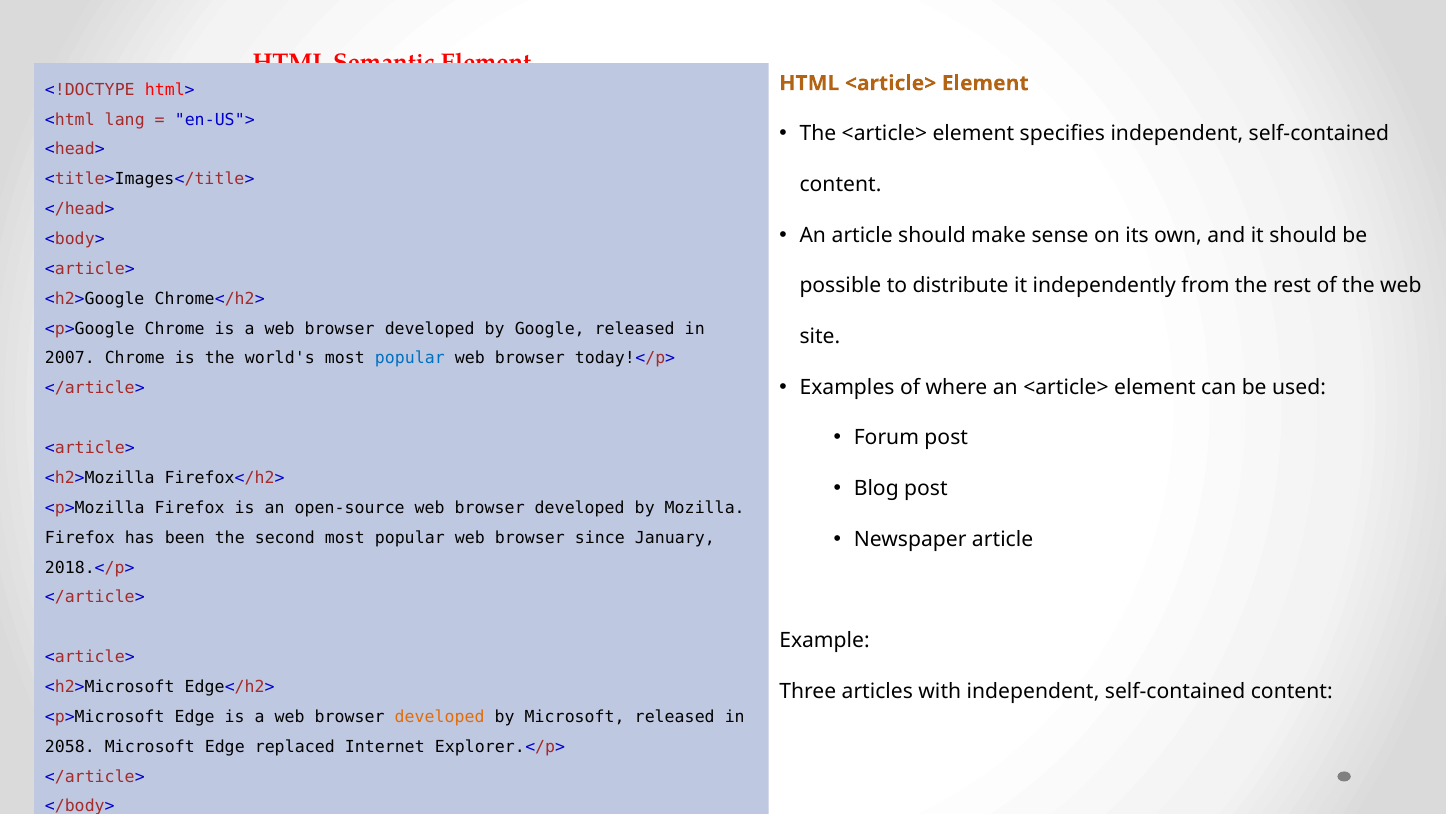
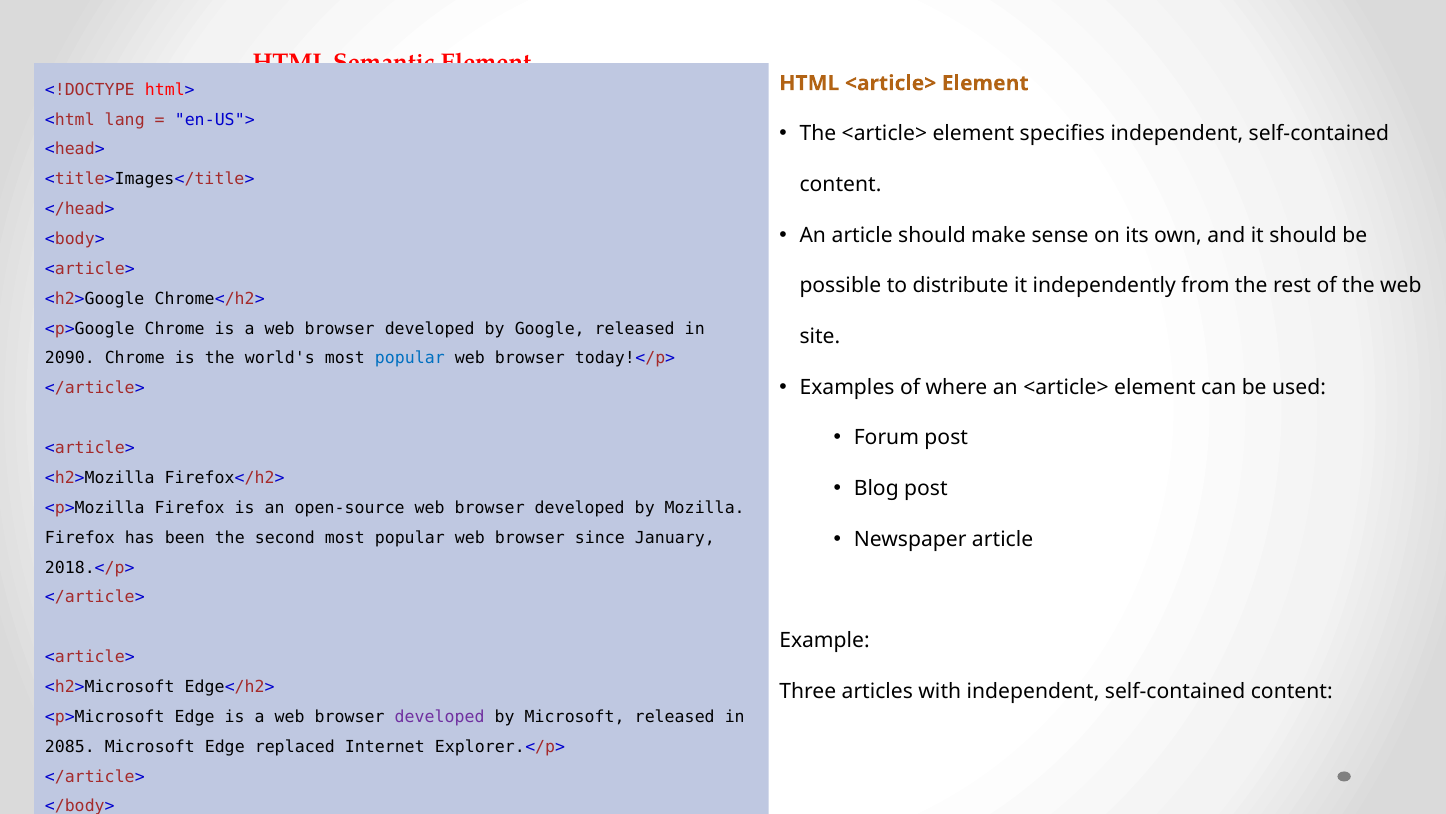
2007: 2007 -> 2090
developed at (440, 716) colour: orange -> purple
2058: 2058 -> 2085
